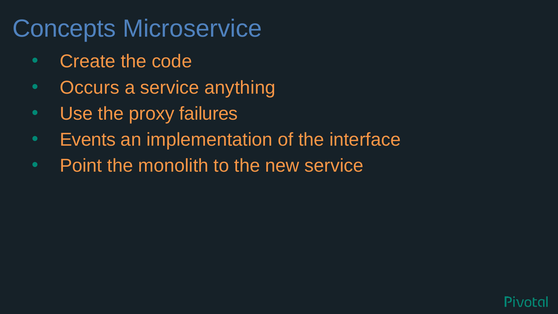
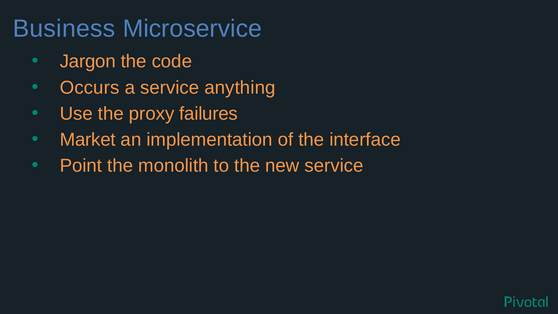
Concepts: Concepts -> Business
Create: Create -> Jargon
Events: Events -> Market
